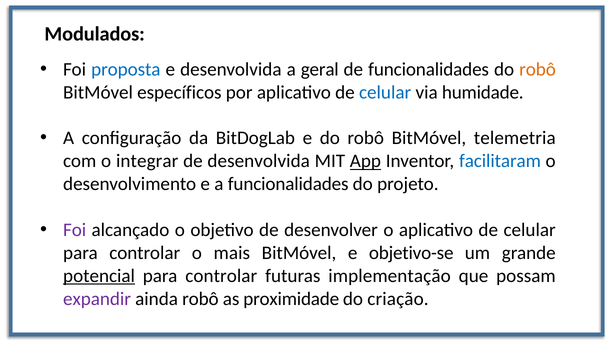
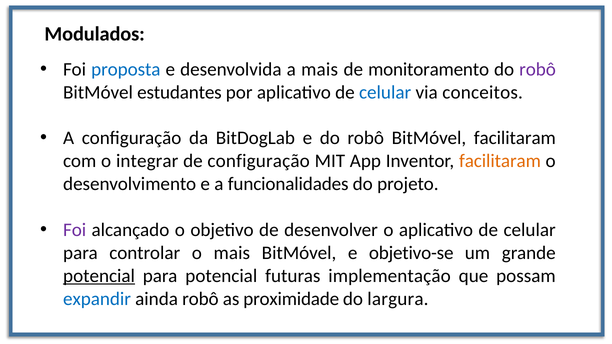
a geral: geral -> mais
de funcionalidades: funcionalidades -> monitoramento
robô at (538, 69) colour: orange -> purple
específicos: específicos -> estudantes
humidade: humidade -> conceitos
BitMóvel telemetria: telemetria -> facilitaram
de desenvolvida: desenvolvida -> configuração
App underline: present -> none
facilitaram at (500, 161) colour: blue -> orange
controlar at (221, 276): controlar -> potencial
expandir colour: purple -> blue
criação: criação -> largura
